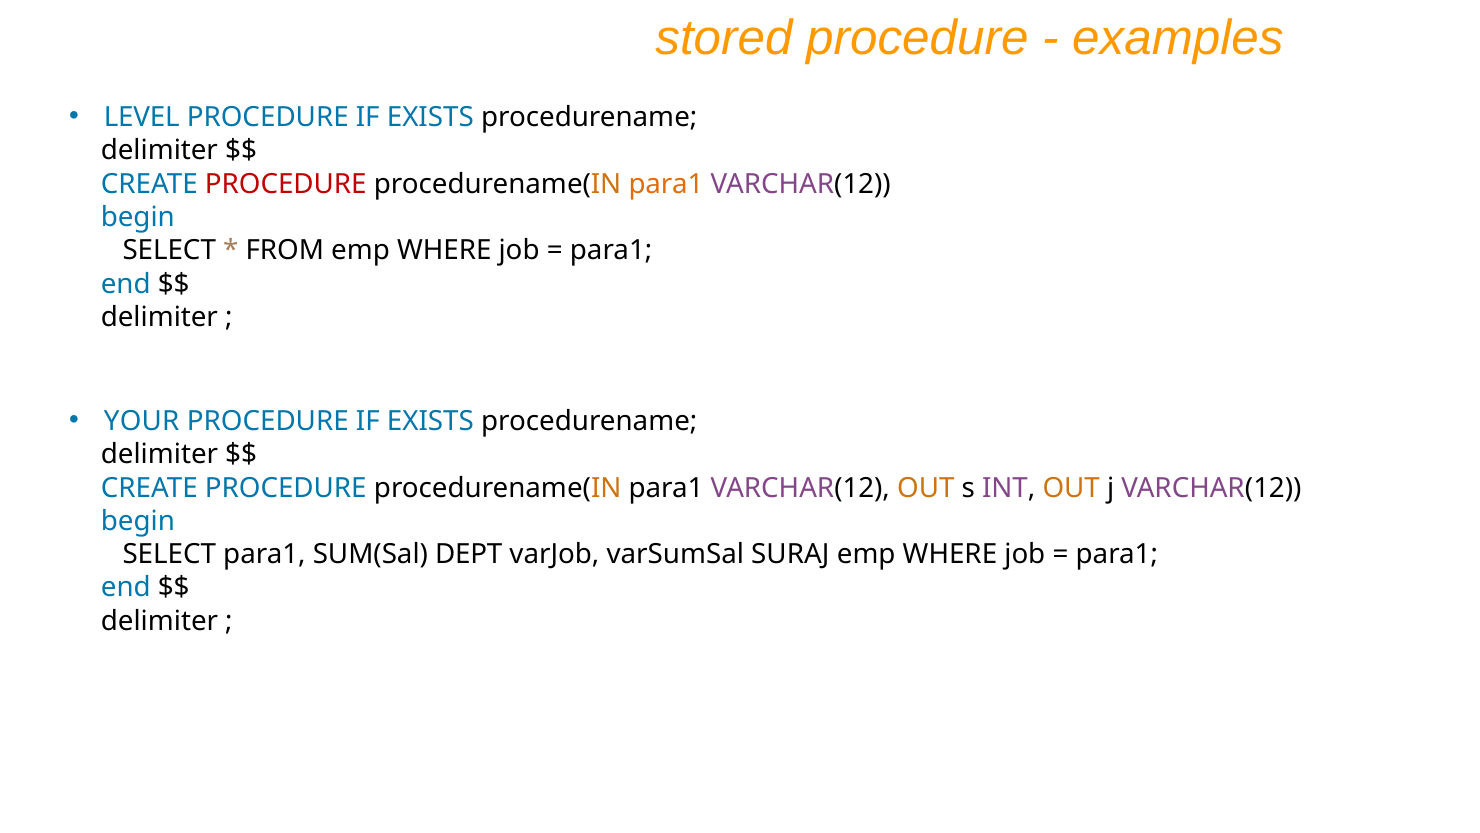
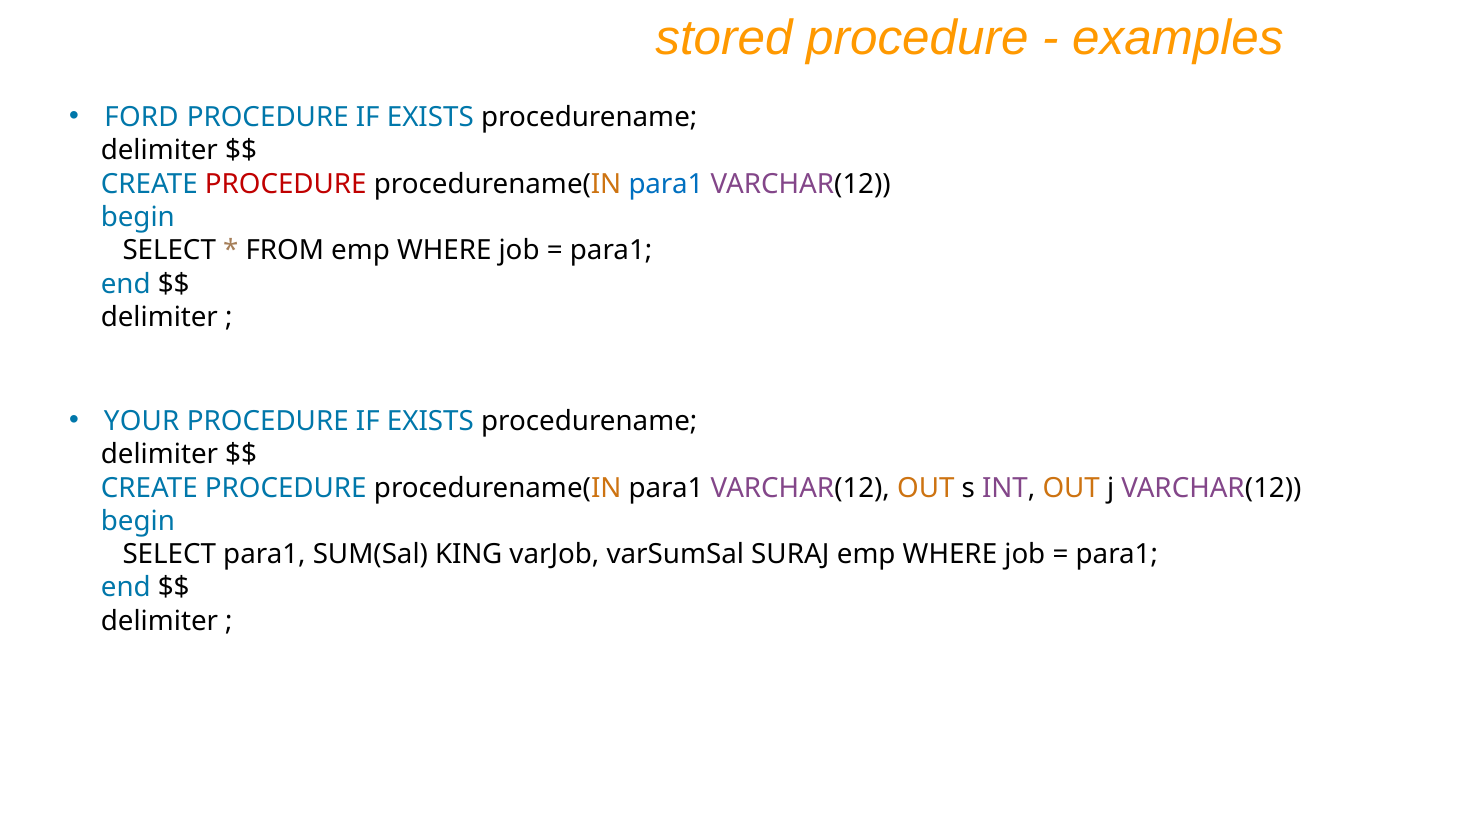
LEVEL: LEVEL -> FORD
para1 at (666, 184) colour: orange -> blue
DEPT: DEPT -> KING
